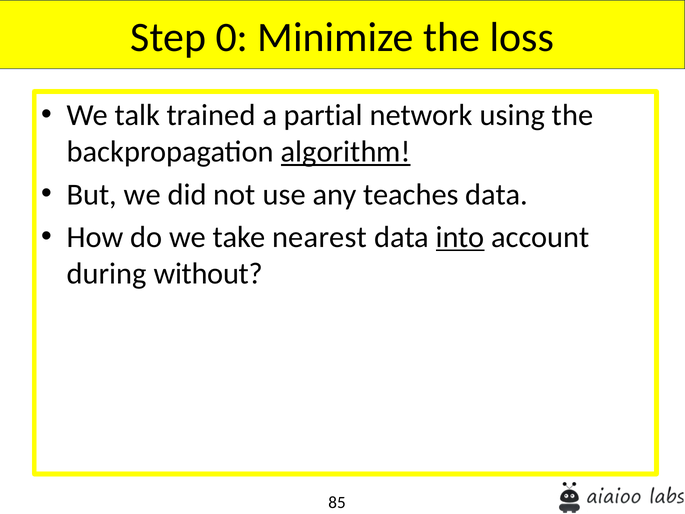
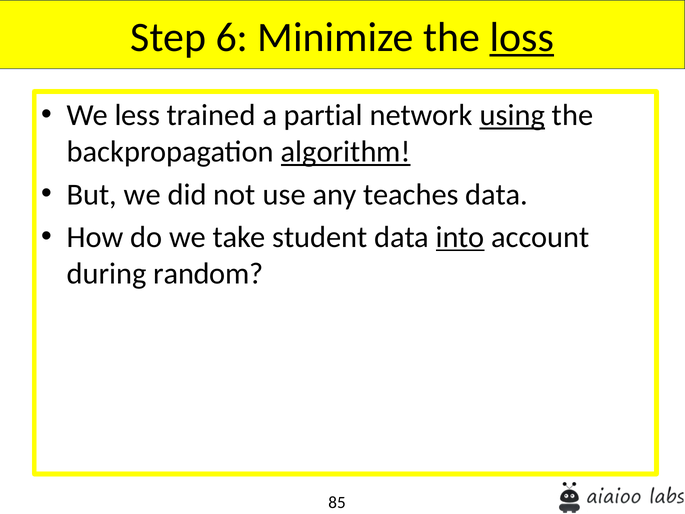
0: 0 -> 6
loss underline: none -> present
talk: talk -> less
using underline: none -> present
nearest: nearest -> student
without: without -> random
